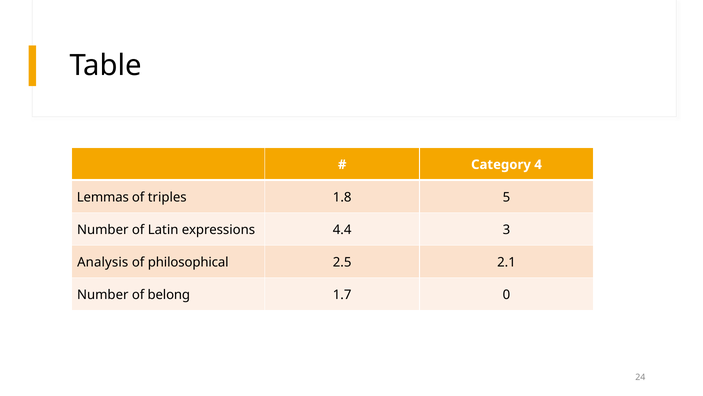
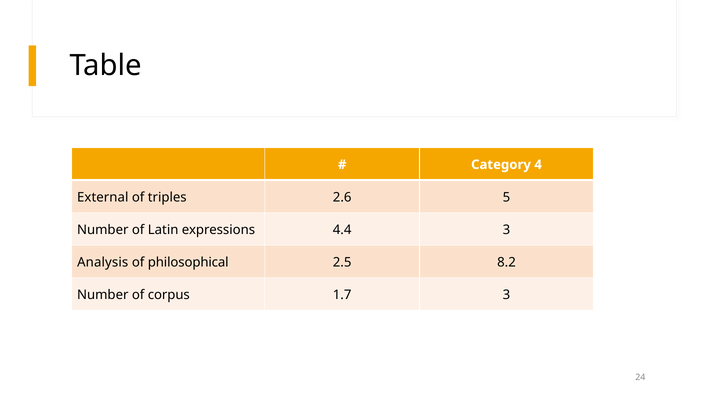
Lemmas: Lemmas -> External
1.8: 1.8 -> 2.6
2.1: 2.1 -> 8.2
belong: belong -> corpus
1.7 0: 0 -> 3
